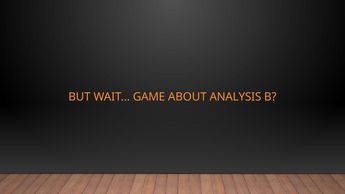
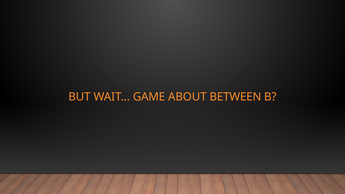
ANALYSIS: ANALYSIS -> BETWEEN
